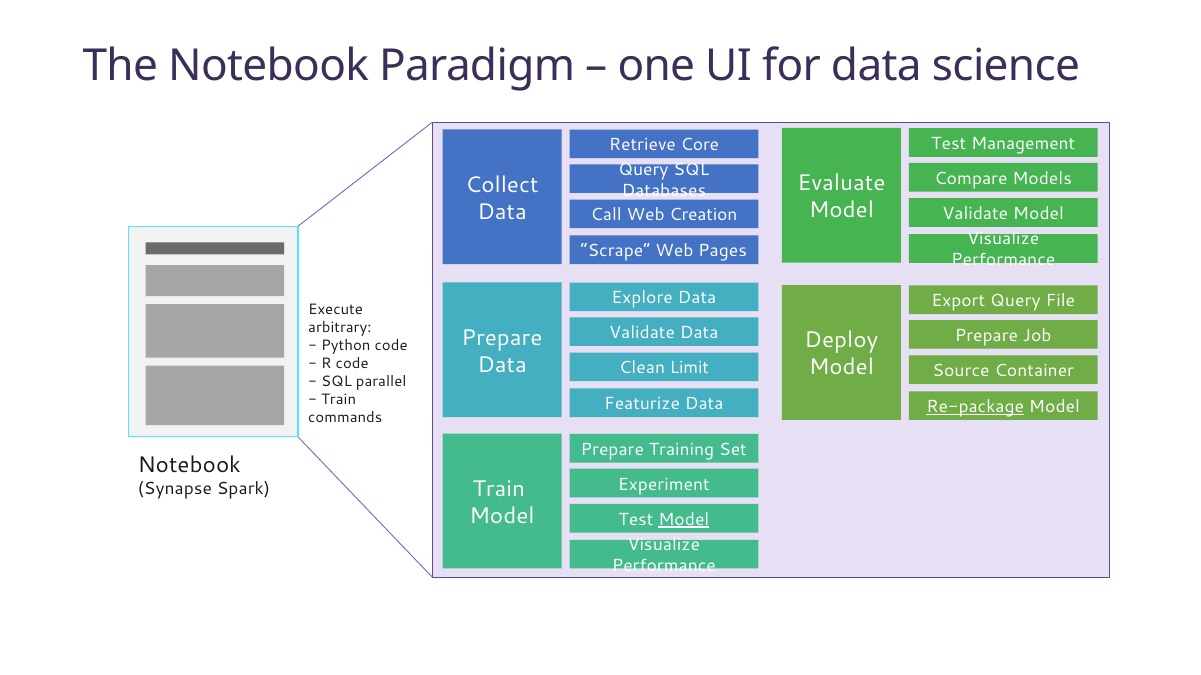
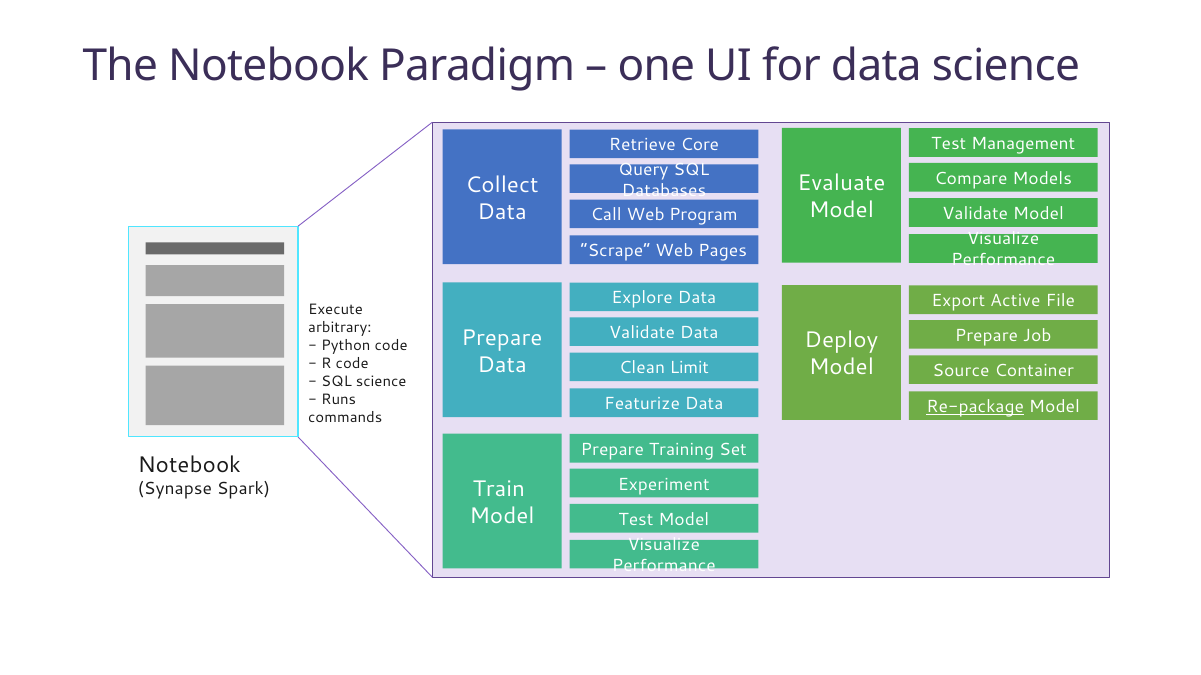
Creation: Creation -> Program
Export Query: Query -> Active
SQL parallel: parallel -> science
Train at (339, 400): Train -> Runs
Model at (684, 520) underline: present -> none
